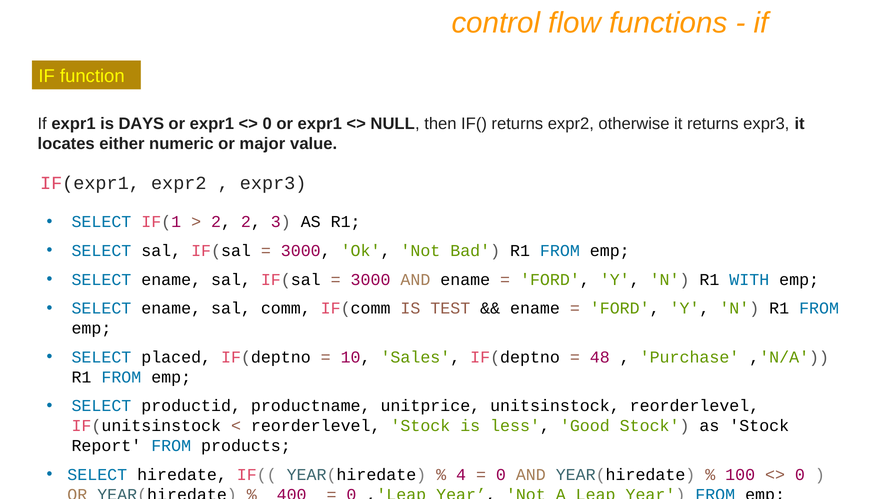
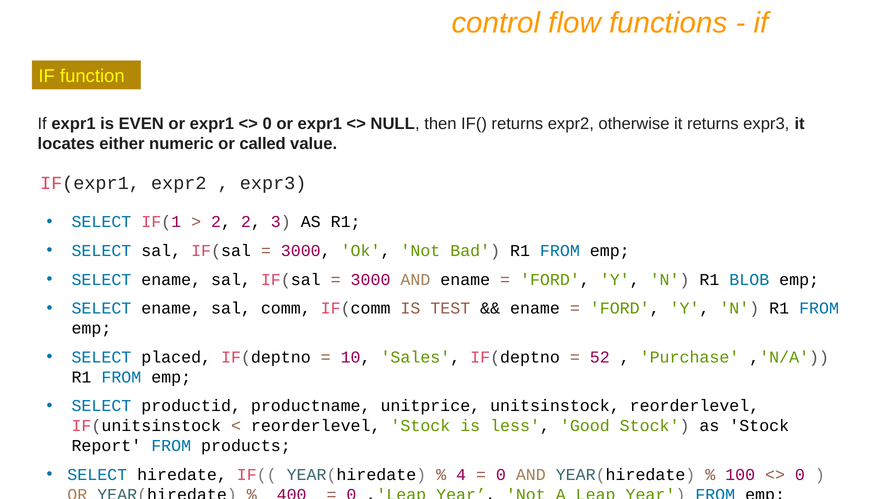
DAYS: DAYS -> EVEN
major: major -> called
WITH: WITH -> BLOB
48: 48 -> 52
